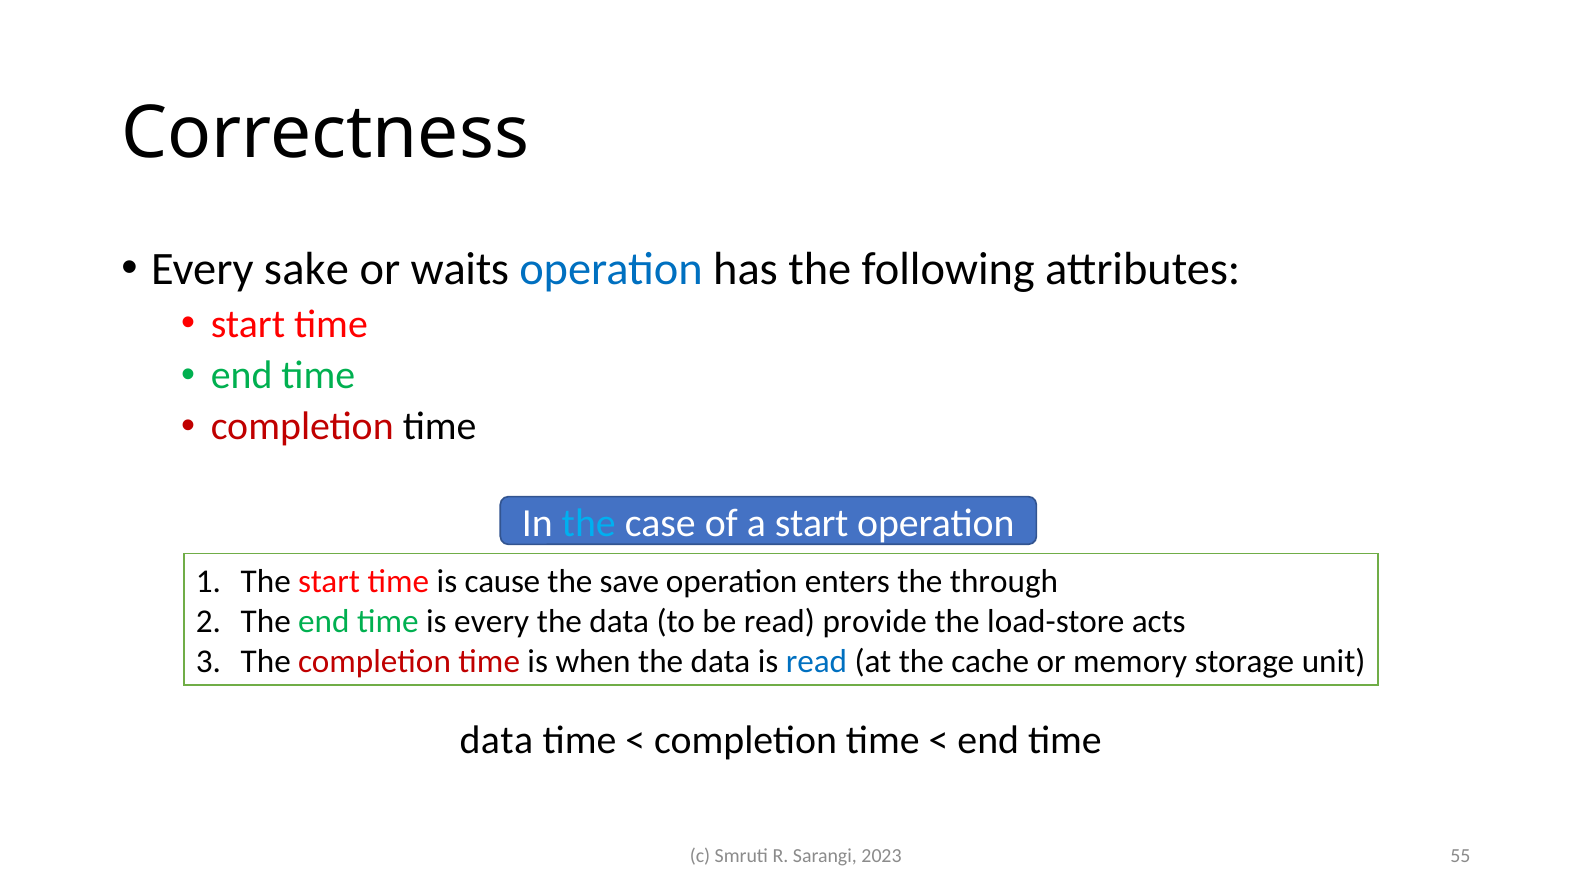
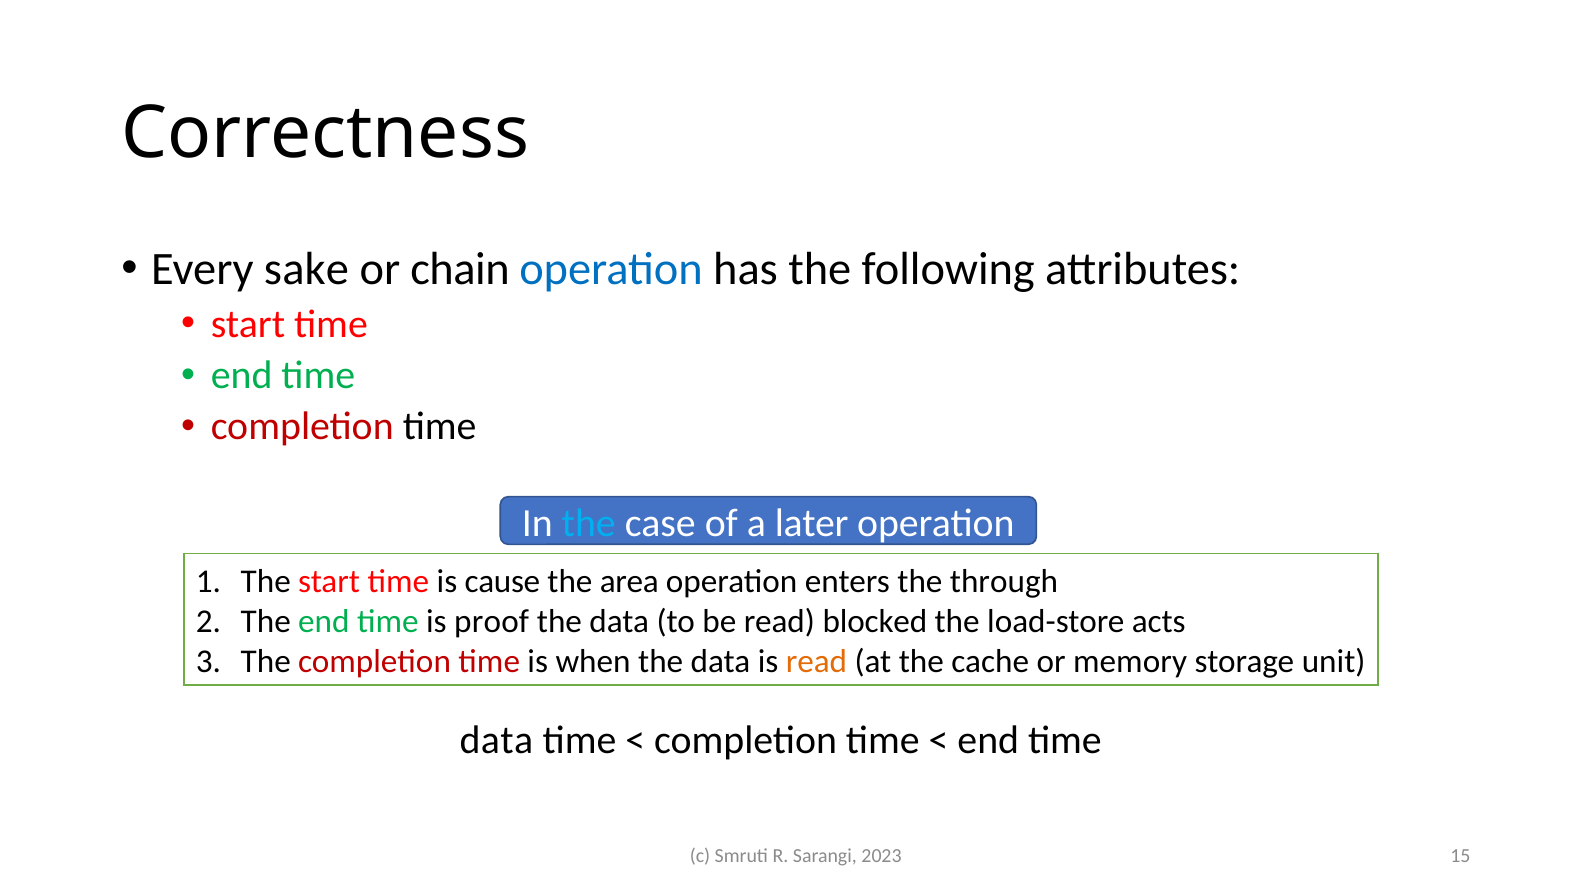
waits: waits -> chain
a start: start -> later
save: save -> area
is every: every -> proof
provide: provide -> blocked
read at (816, 661) colour: blue -> orange
55: 55 -> 15
